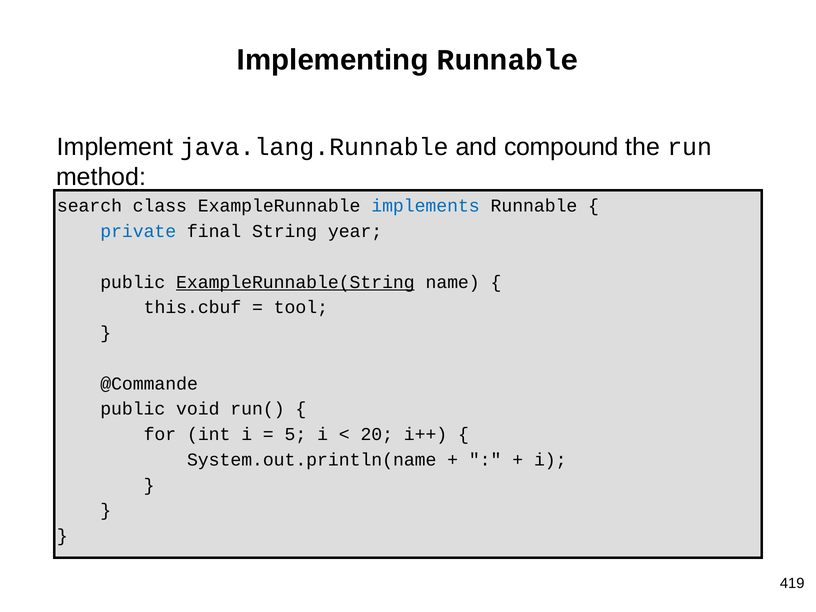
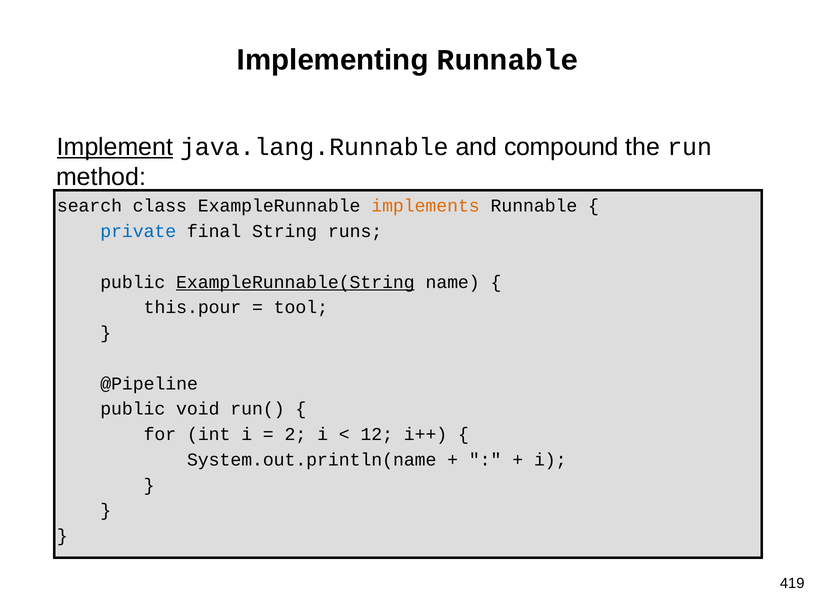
Implement underline: none -> present
implements colour: blue -> orange
year: year -> runs
this.cbuf: this.cbuf -> this.pour
@Commande: @Commande -> @Pipeline
5: 5 -> 2
20: 20 -> 12
